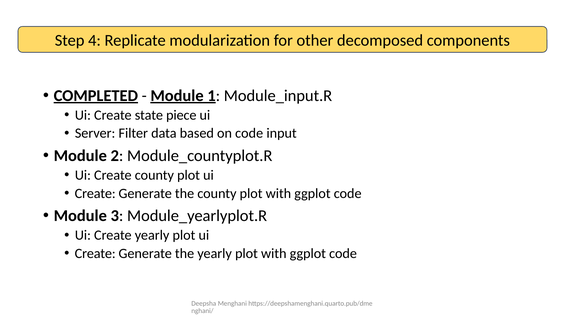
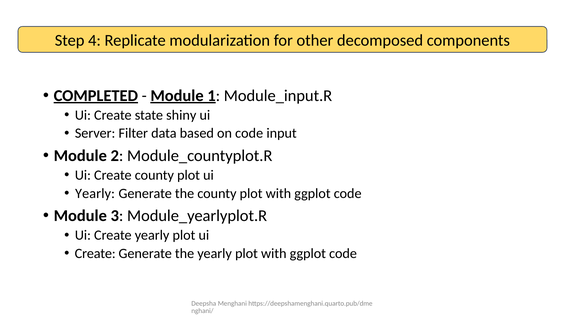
piece: piece -> shiny
Create at (95, 193): Create -> Yearly
